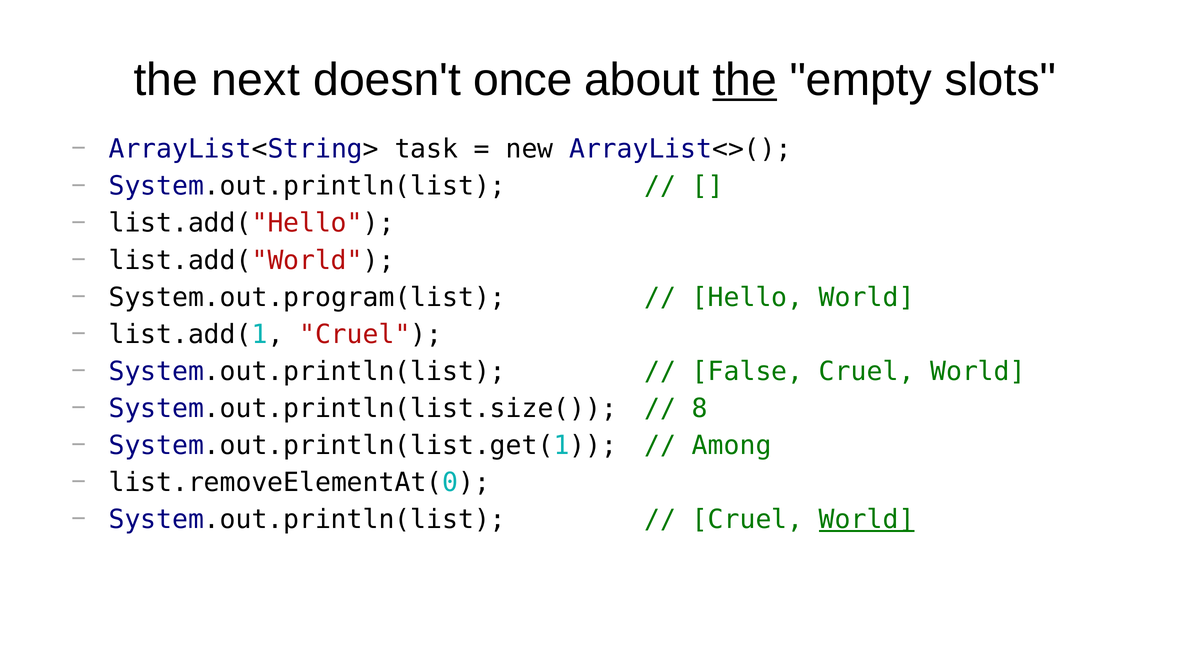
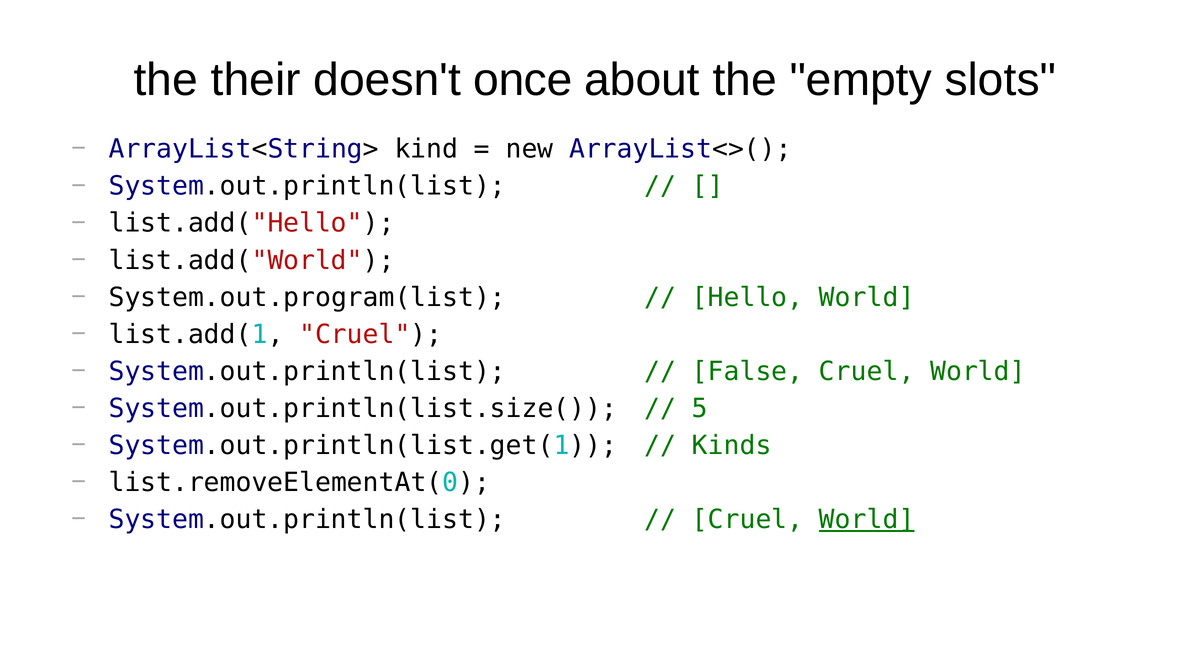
next: next -> their
the at (745, 80) underline: present -> none
task: task -> kind
8: 8 -> 5
Among: Among -> Kinds
